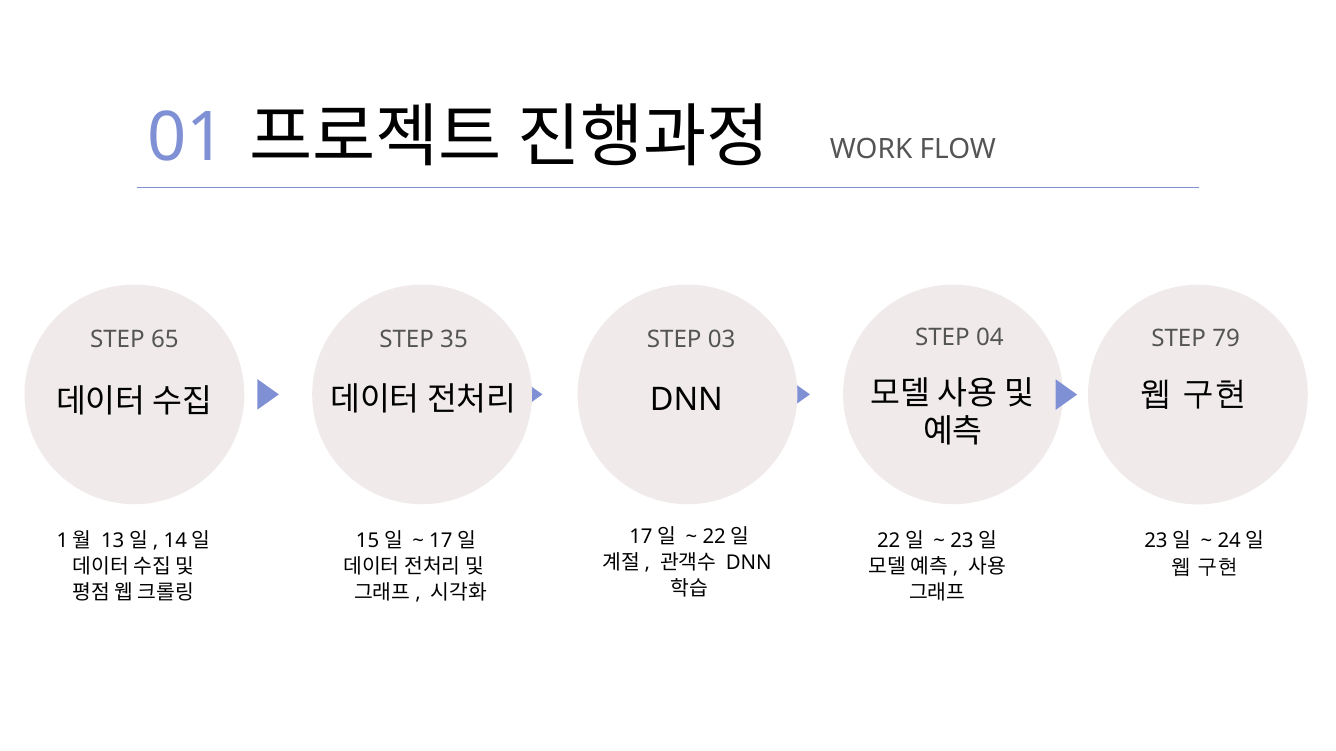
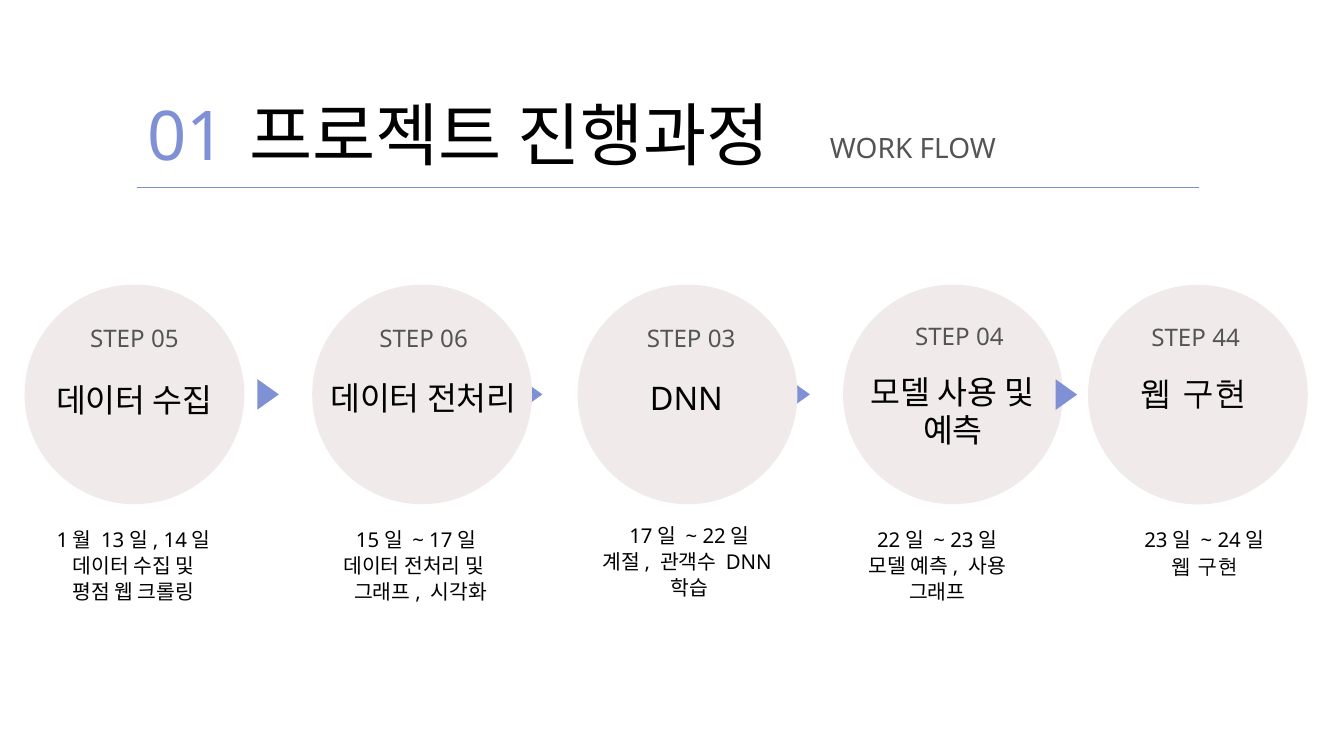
79: 79 -> 44
65: 65 -> 05
35: 35 -> 06
